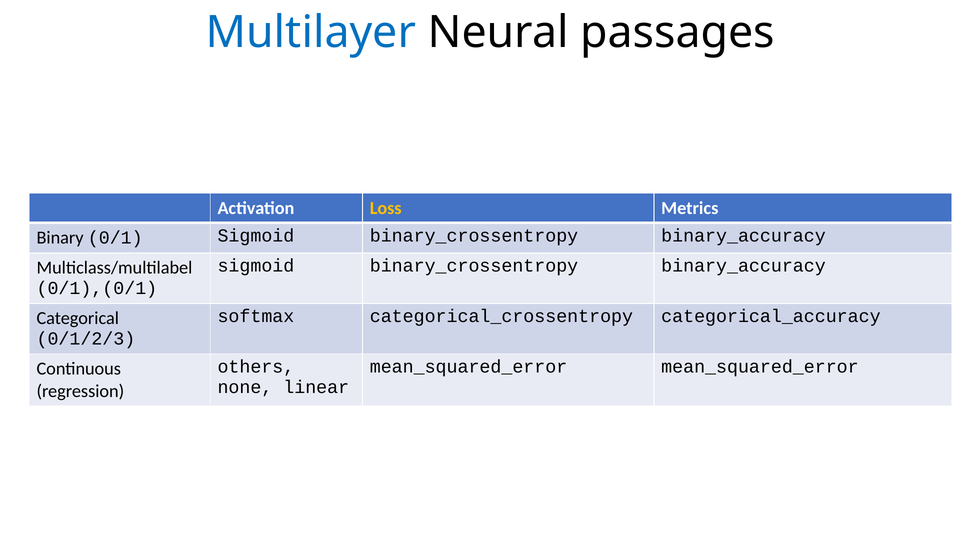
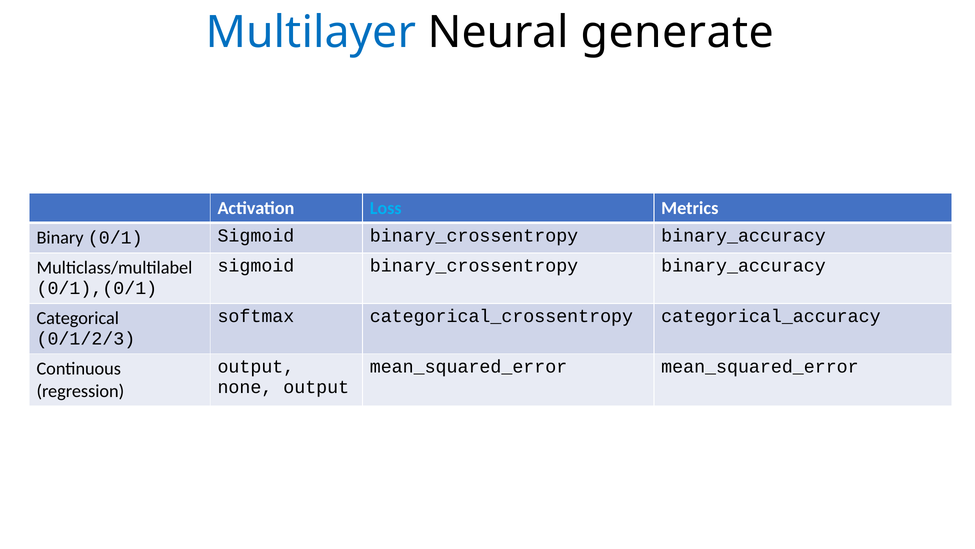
passages: passages -> generate
Loss colour: yellow -> light blue
others at (256, 366): others -> output
none linear: linear -> output
